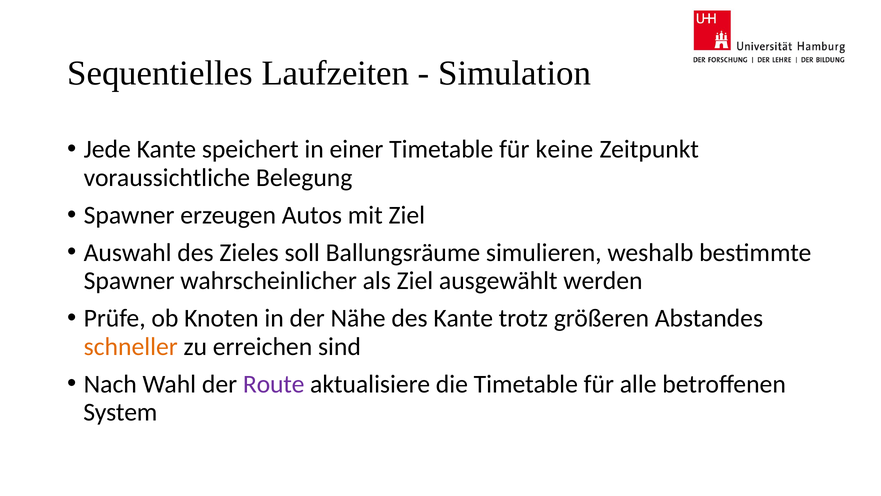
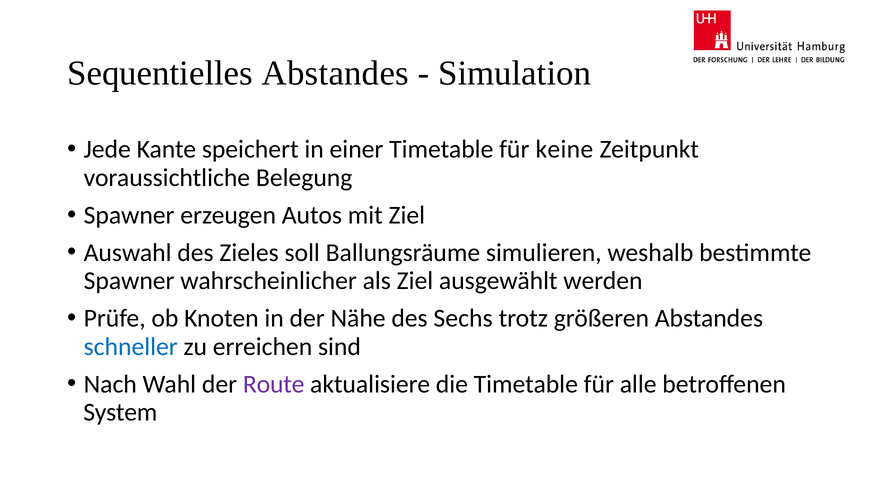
Sequentielles Laufzeiten: Laufzeiten -> Abstandes
des Kante: Kante -> Sechs
schneller colour: orange -> blue
